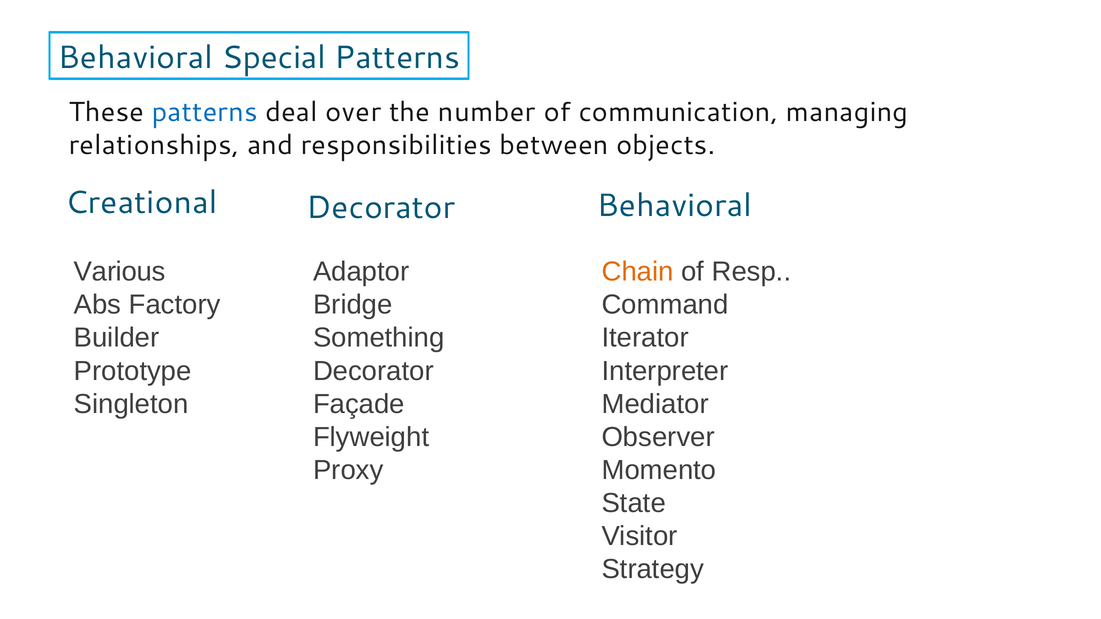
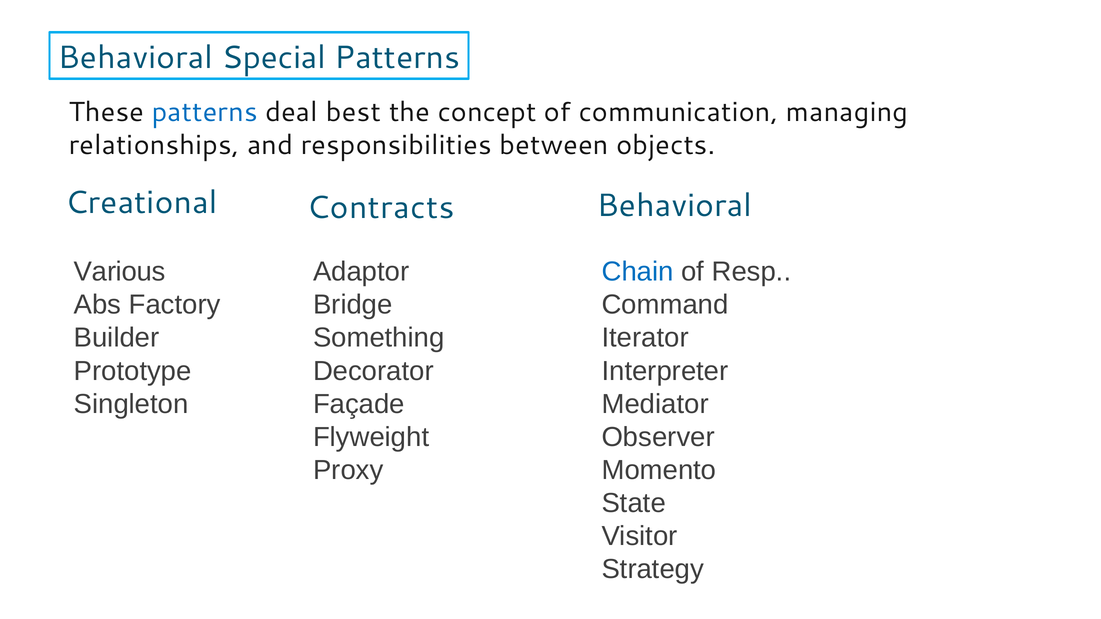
over: over -> best
number: number -> concept
Creational Decorator: Decorator -> Contracts
Chain colour: orange -> blue
